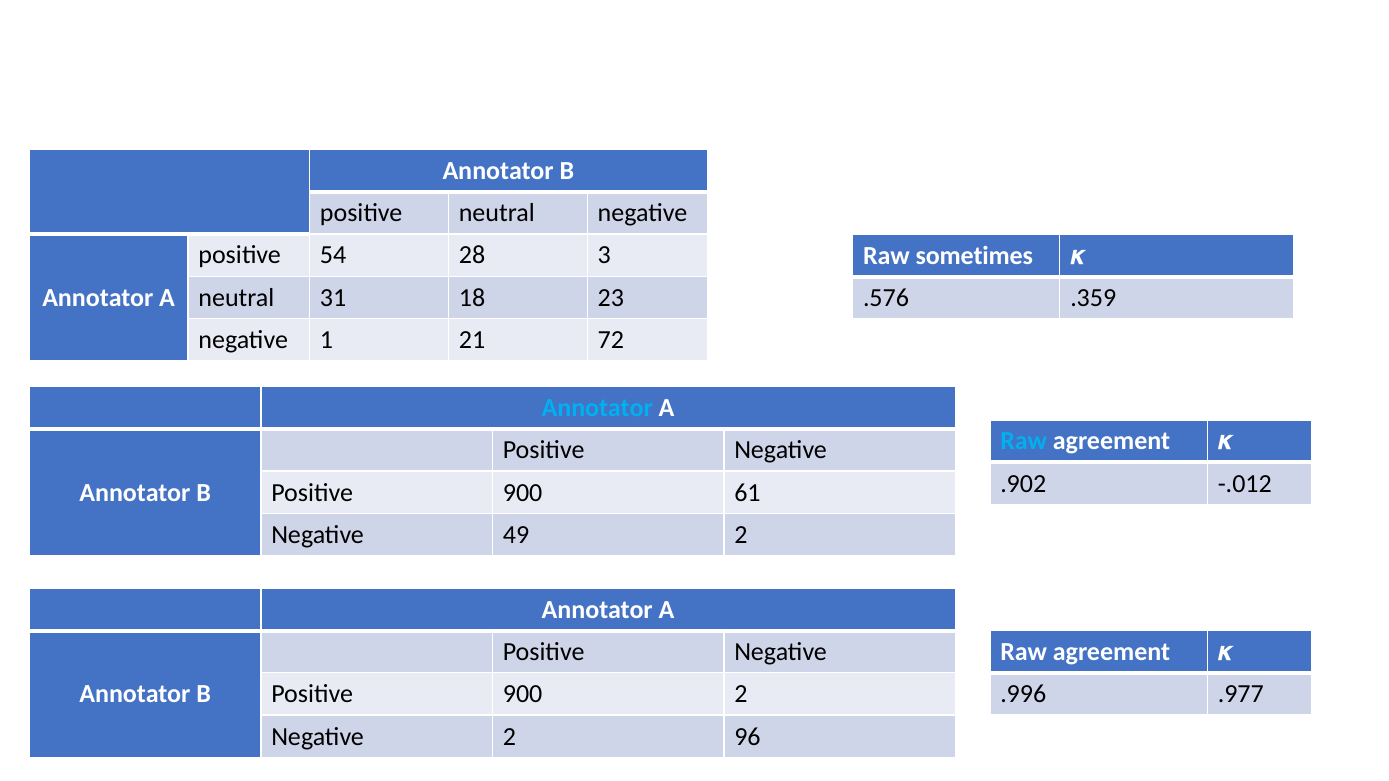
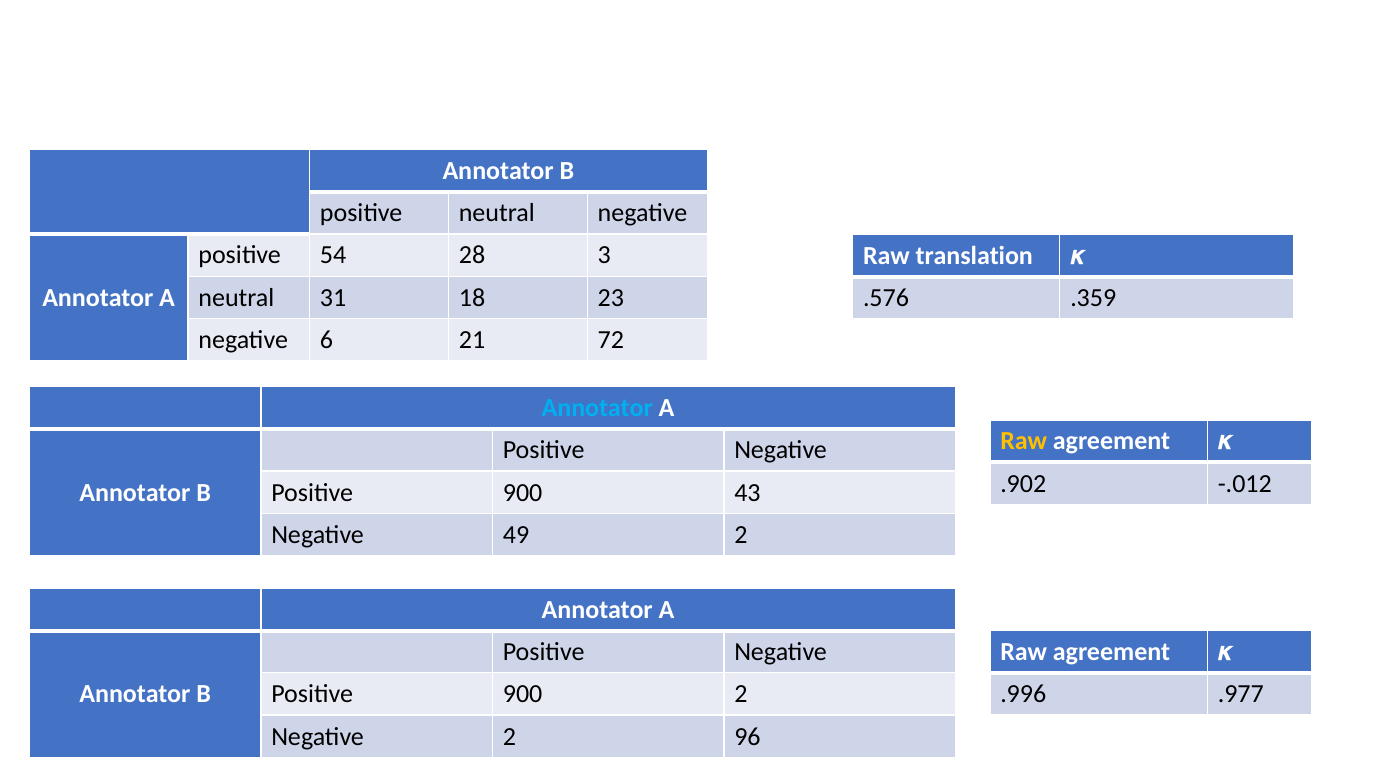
sometimes: sometimes -> translation
1: 1 -> 6
Raw at (1024, 442) colour: light blue -> yellow
61: 61 -> 43
